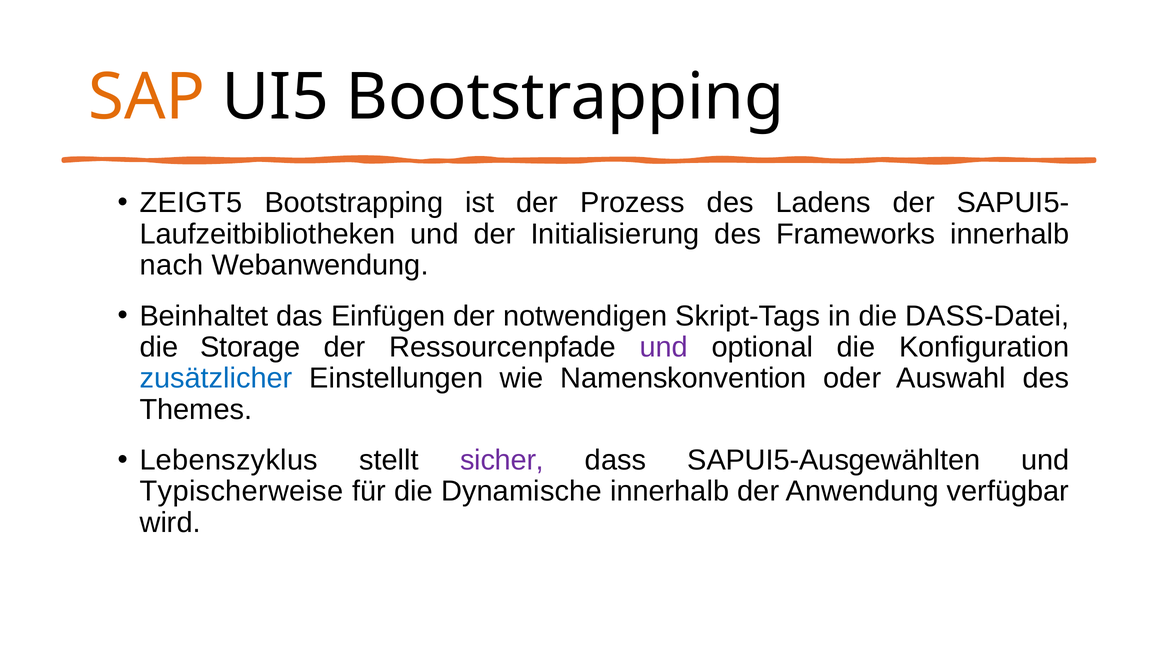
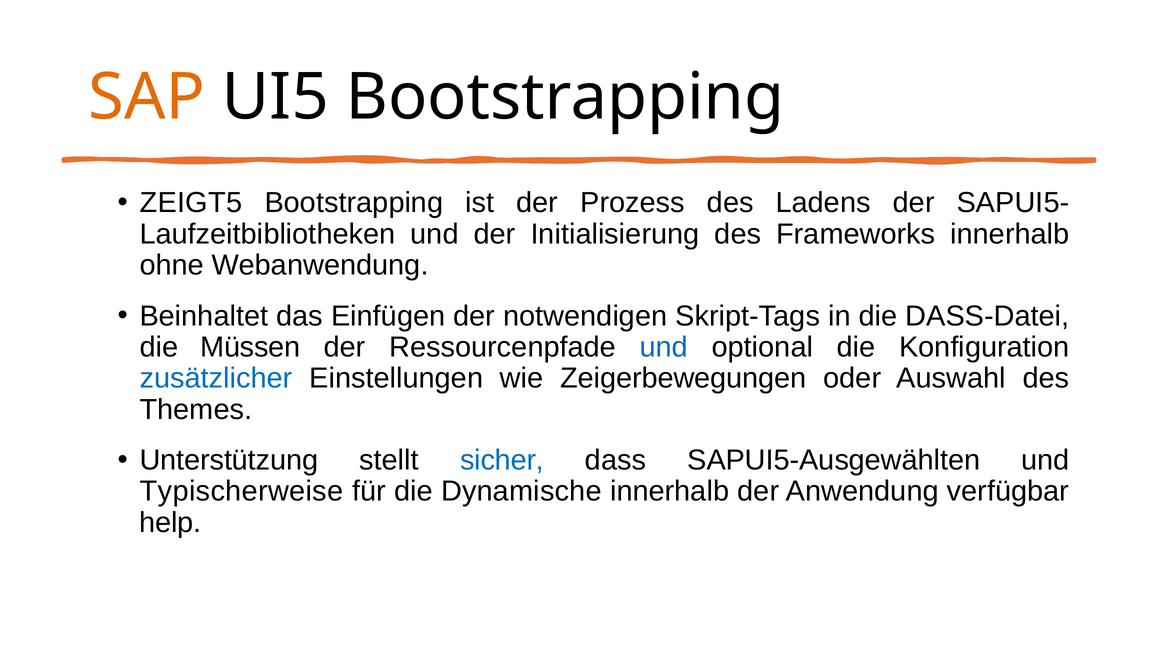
nach: nach -> ohne
Storage: Storage -> Müssen
und at (664, 347) colour: purple -> blue
Namenskonvention: Namenskonvention -> Zeigerbewegungen
Lebenszyklus: Lebenszyklus -> Unterstützung
sicher colour: purple -> blue
wird: wird -> help
